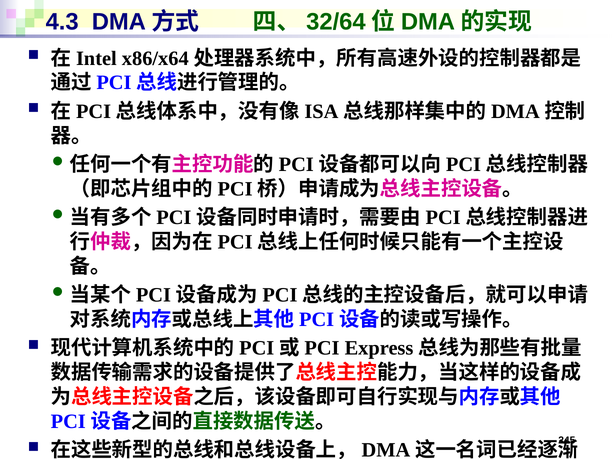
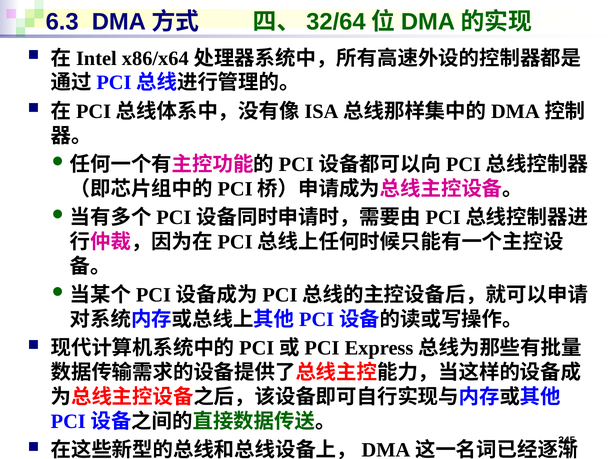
4.3: 4.3 -> 6.3
